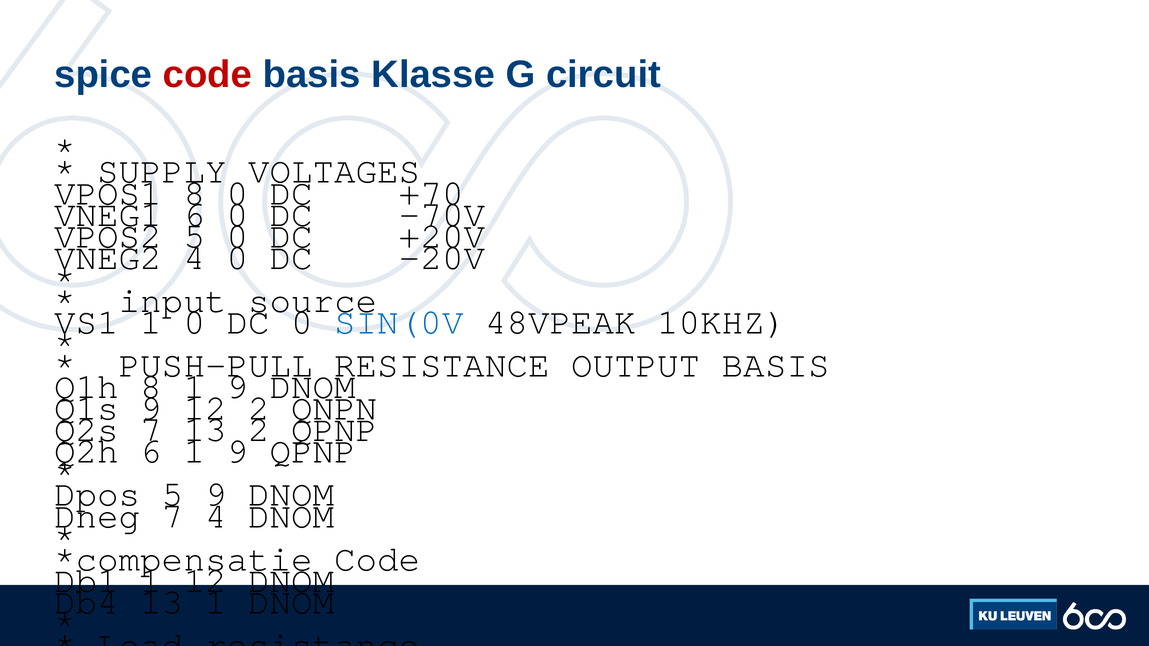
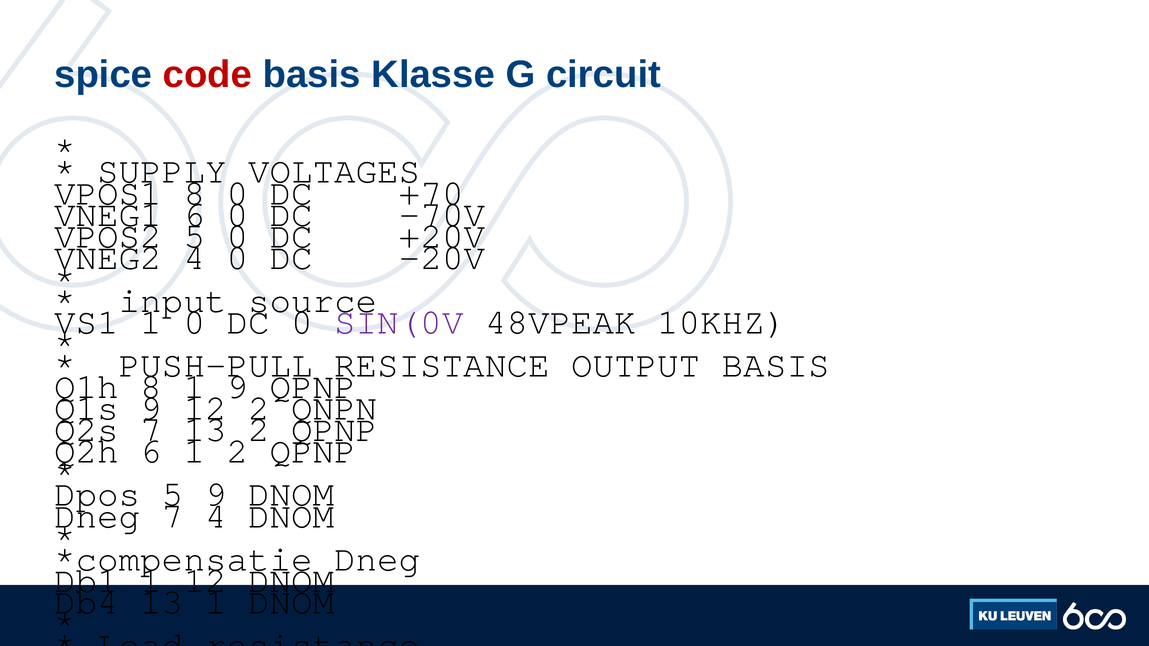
SIN(0V colour: blue -> purple
DNOM at (313, 387): DNOM -> QPNP
9 at (237, 451): 9 -> 2
Code at (377, 559): Code -> Dneg
